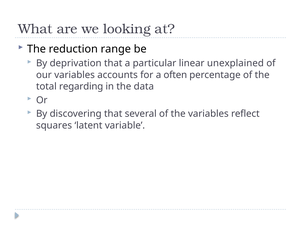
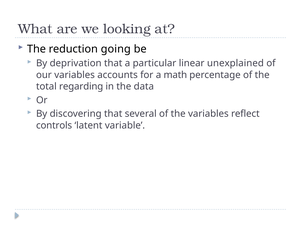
range: range -> going
often: often -> math
squares: squares -> controls
